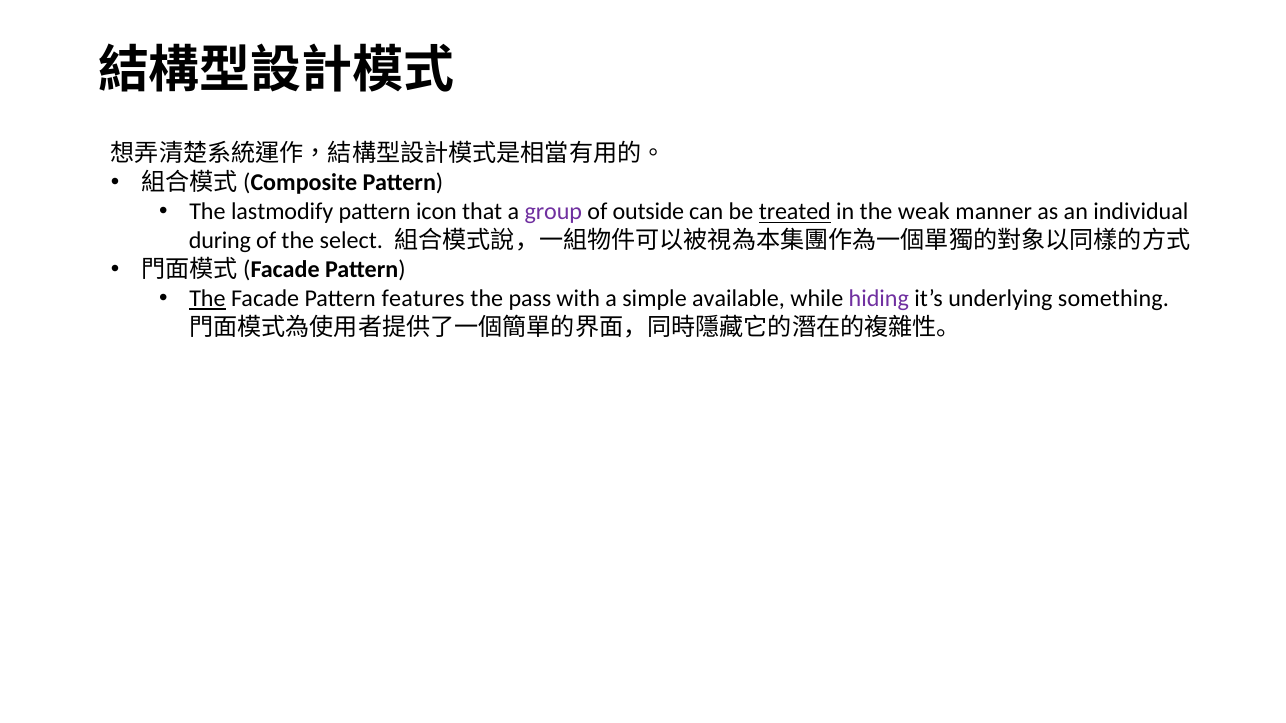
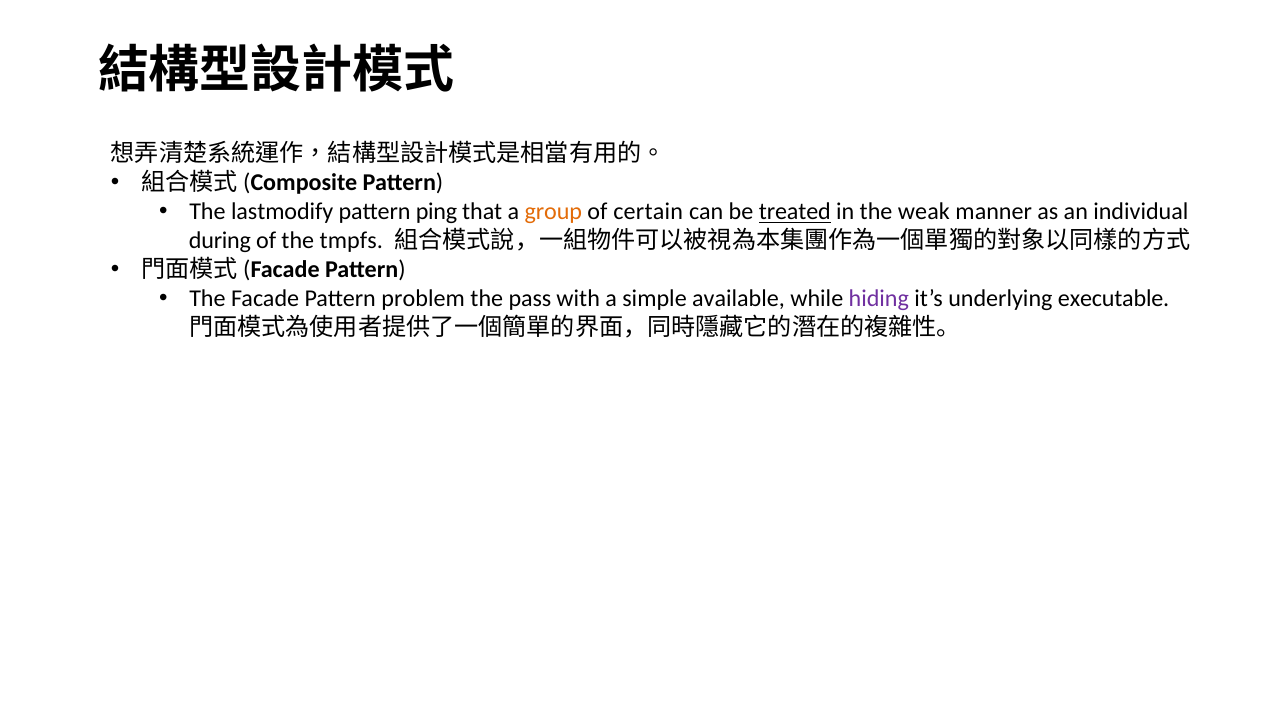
icon: icon -> ping
group colour: purple -> orange
outside: outside -> certain
select: select -> tmpfs
The at (207, 299) underline: present -> none
features: features -> problem
something: something -> executable
